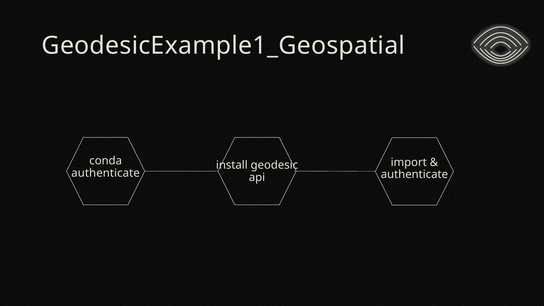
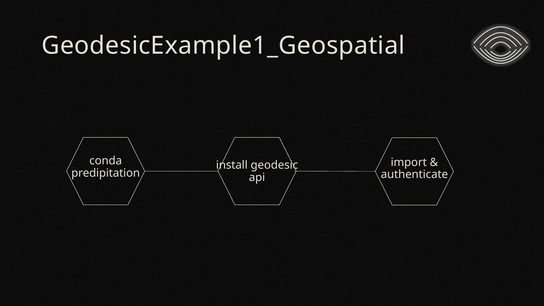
authenticate at (106, 173): authenticate -> predipitation
